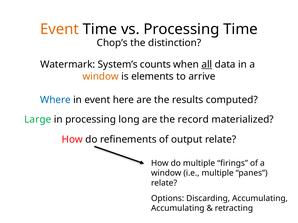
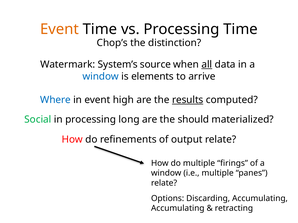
counts: counts -> source
window at (101, 77) colour: orange -> blue
here: here -> high
results underline: none -> present
Large: Large -> Social
record: record -> should
